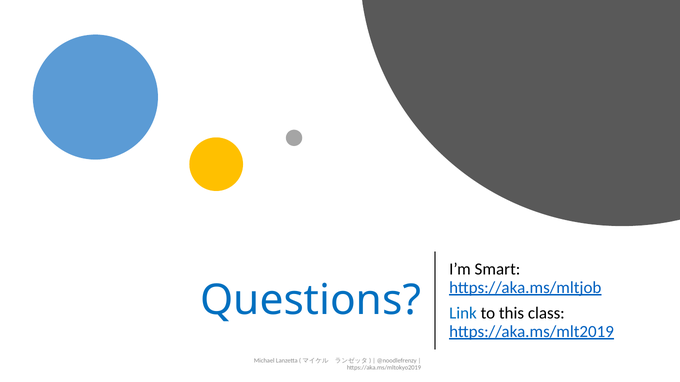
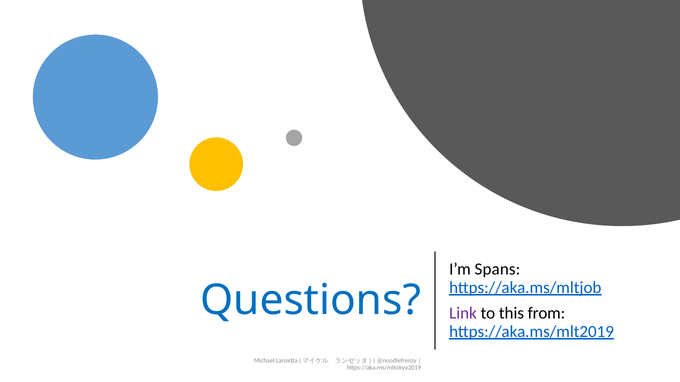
Smart: Smart -> Spans
Link colour: blue -> purple
class: class -> from
